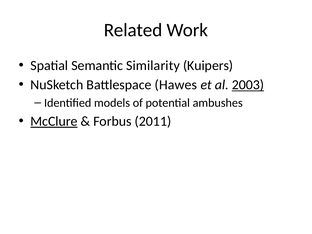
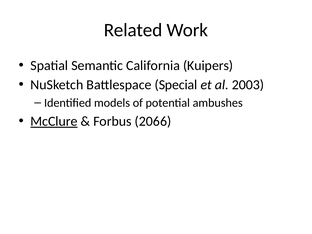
Similarity: Similarity -> California
Hawes: Hawes -> Special
2003 underline: present -> none
2011: 2011 -> 2066
